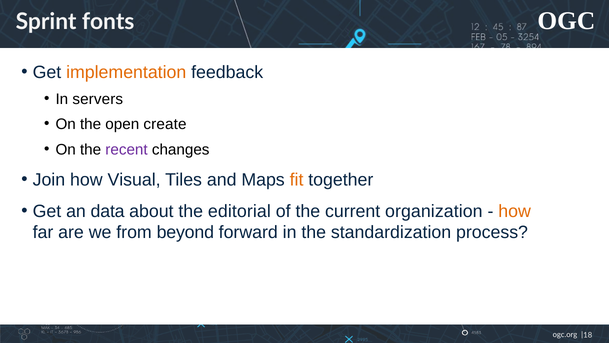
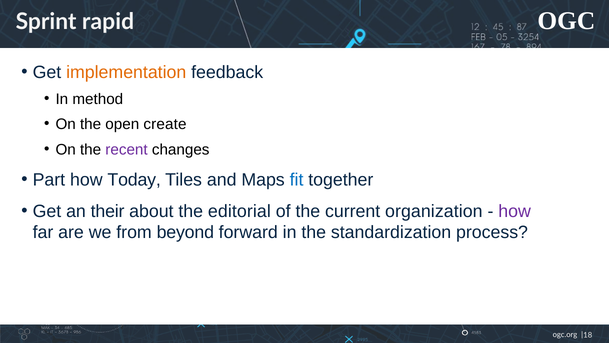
fonts: fonts -> rapid
servers: servers -> method
Join: Join -> Part
Visual: Visual -> Today
fit colour: orange -> blue
data: data -> their
how at (515, 211) colour: orange -> purple
